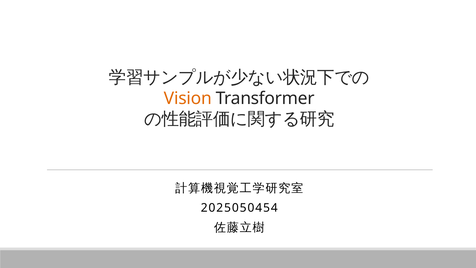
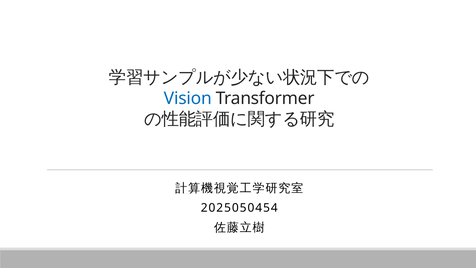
Vision colour: orange -> blue
